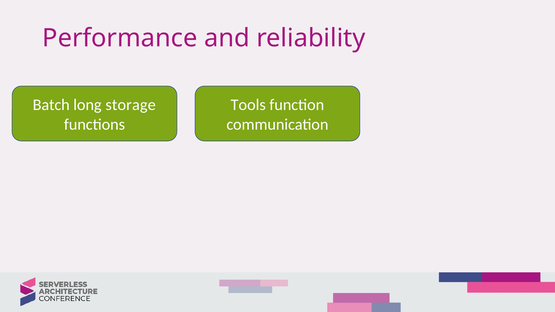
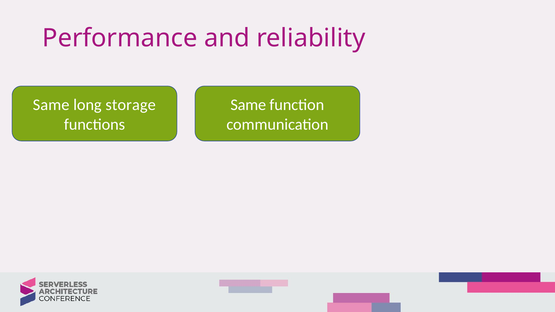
Batch at (51, 105): Batch -> Same
Tools at (248, 105): Tools -> Same
